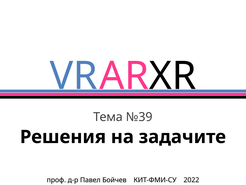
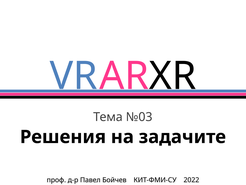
№39: №39 -> №03
